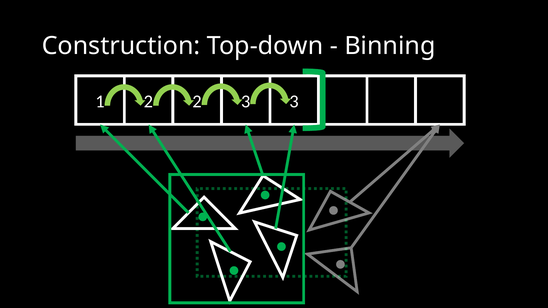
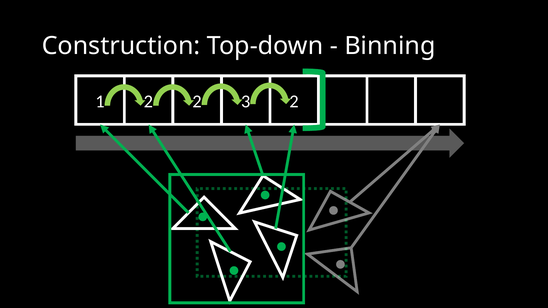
3 3: 3 -> 2
